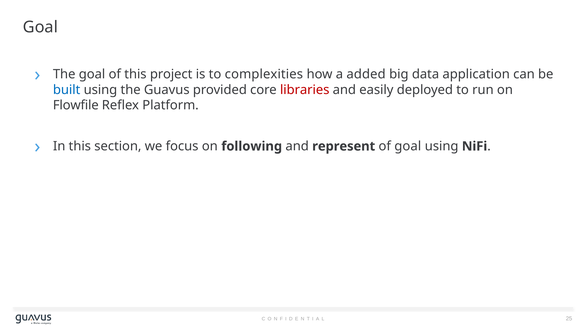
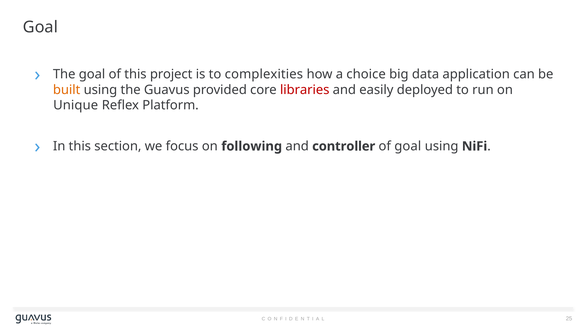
added: added -> choice
built colour: blue -> orange
Flowfile: Flowfile -> Unique
represent: represent -> controller
